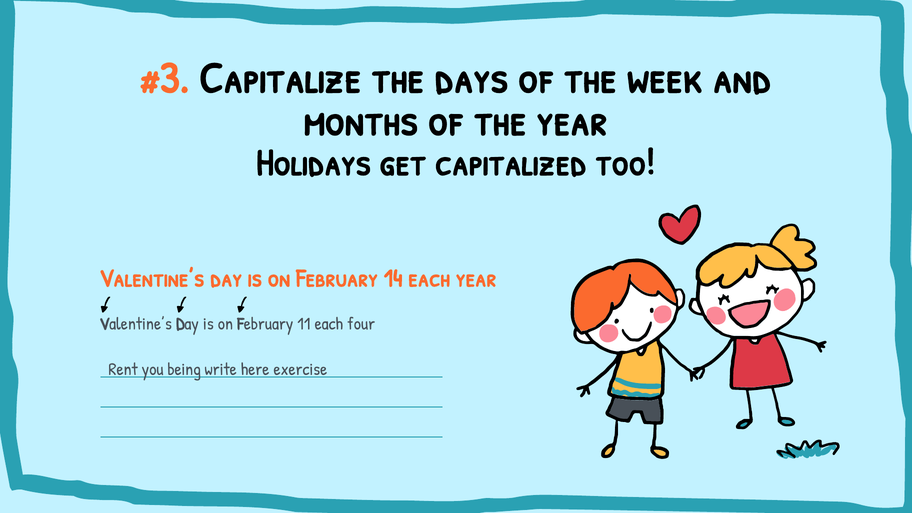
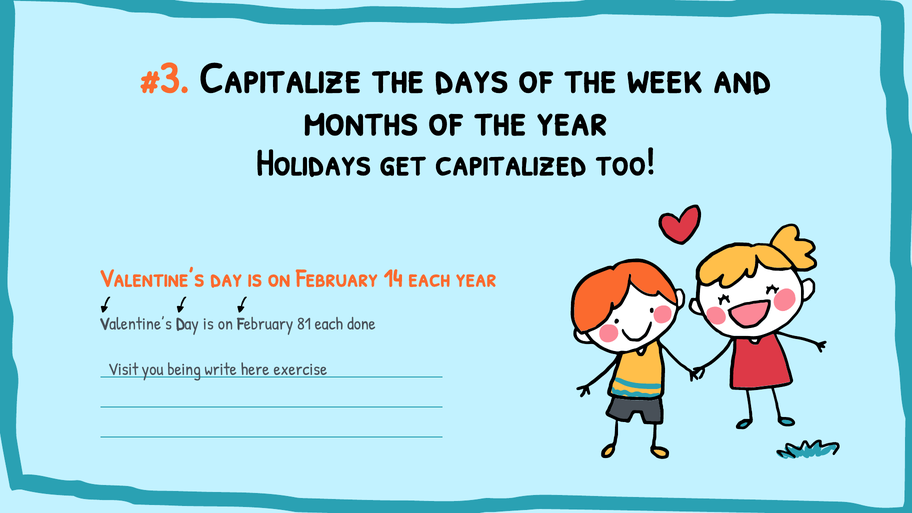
11: 11 -> 81
four: four -> done
Rent: Rent -> Visit
